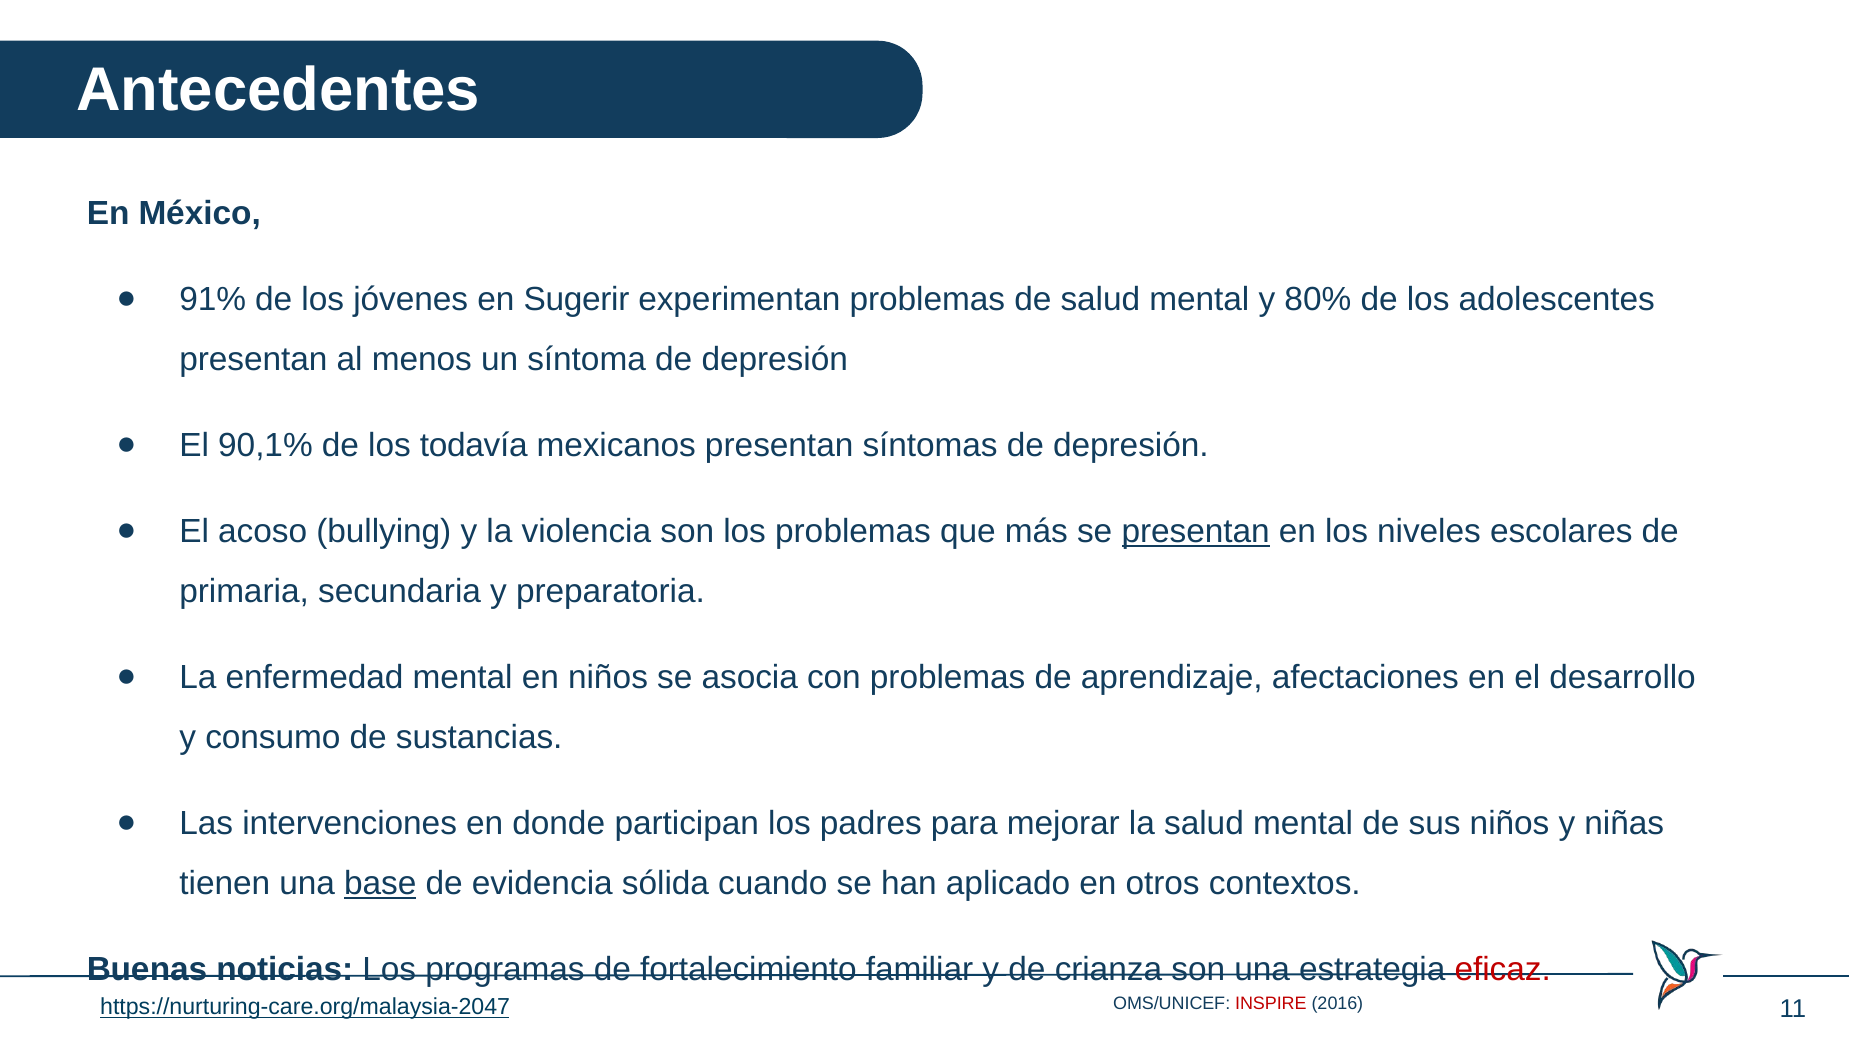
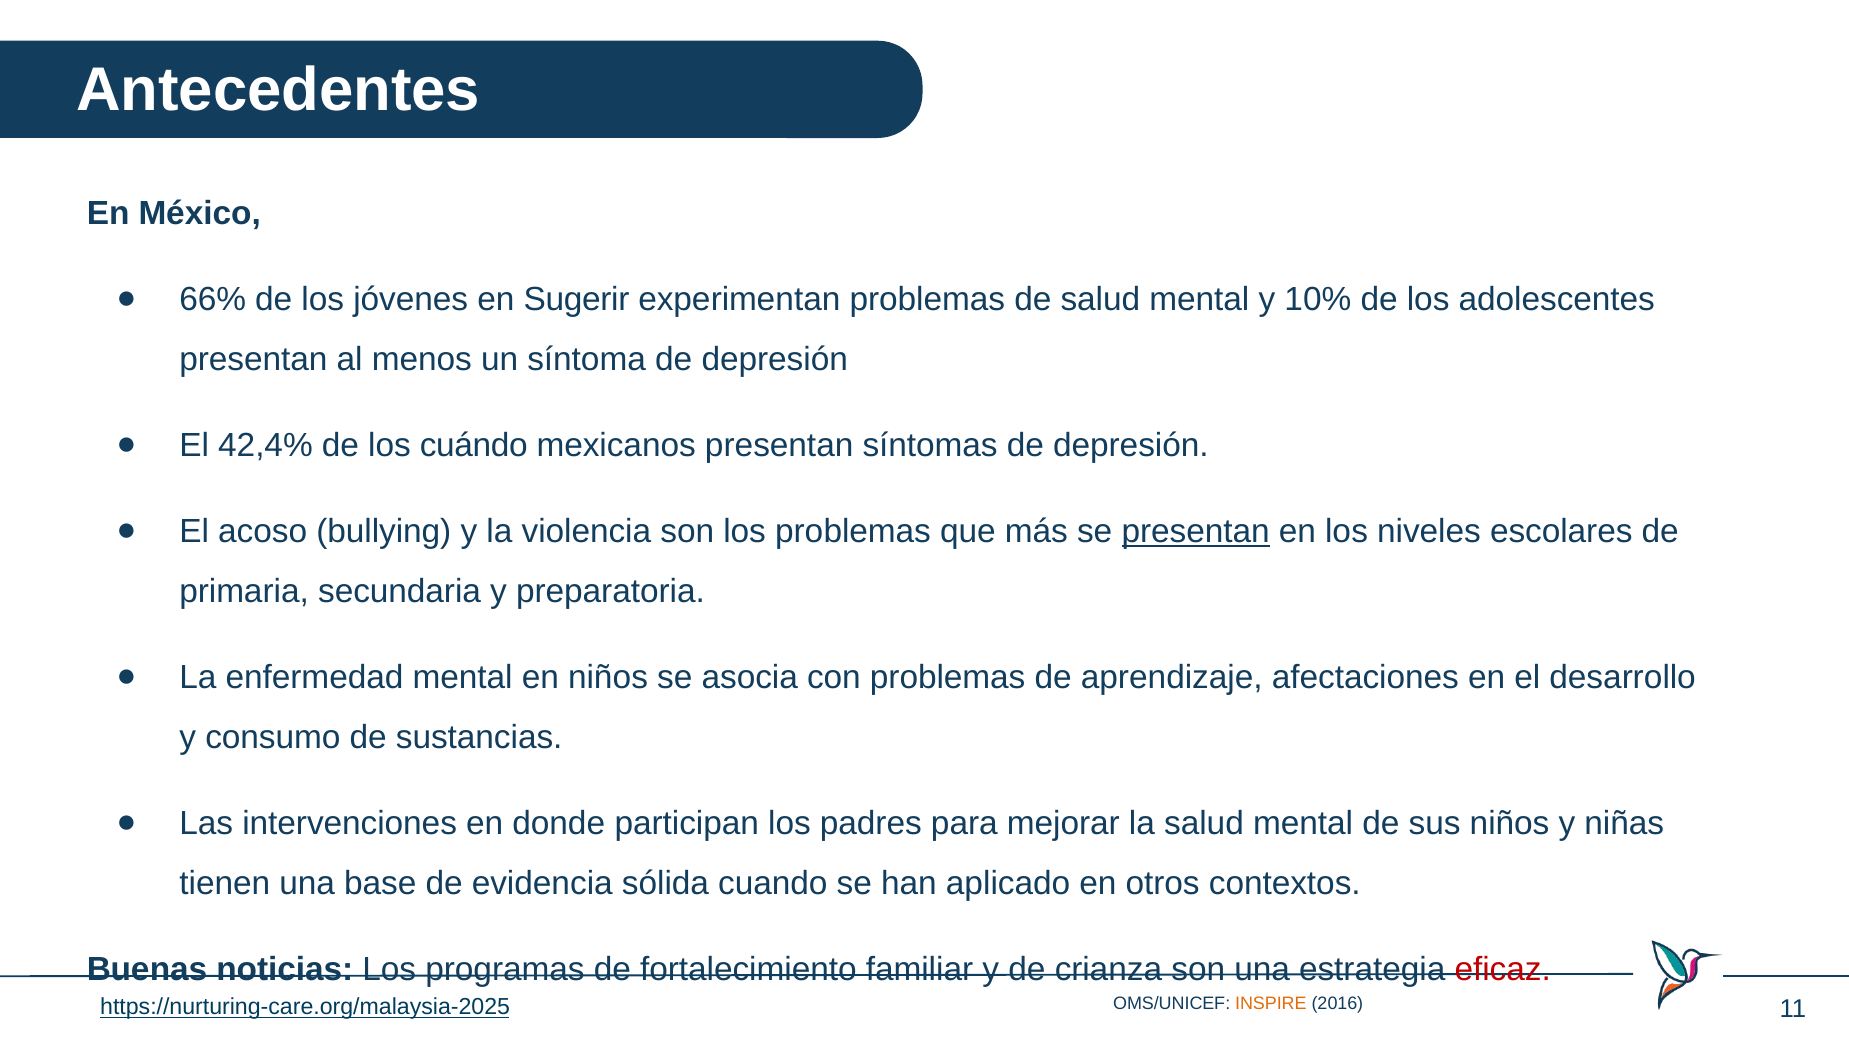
91%: 91% -> 66%
80%: 80% -> 10%
90,1%: 90,1% -> 42,4%
todavía: todavía -> cuándo
base underline: present -> none
INSPIRE colour: red -> orange
https://nurturing-care.org/malaysia-2047: https://nurturing-care.org/malaysia-2047 -> https://nurturing-care.org/malaysia-2025
